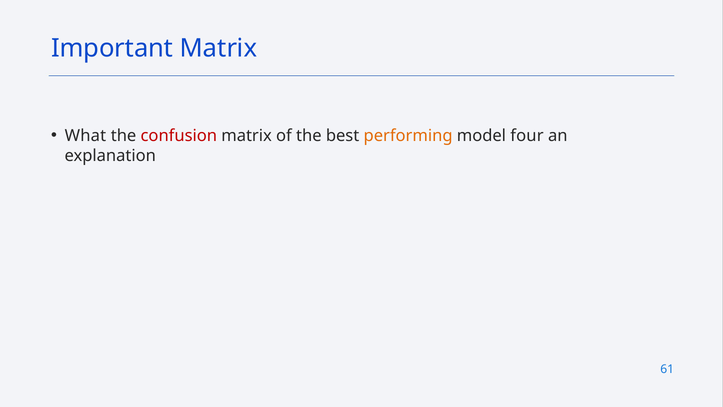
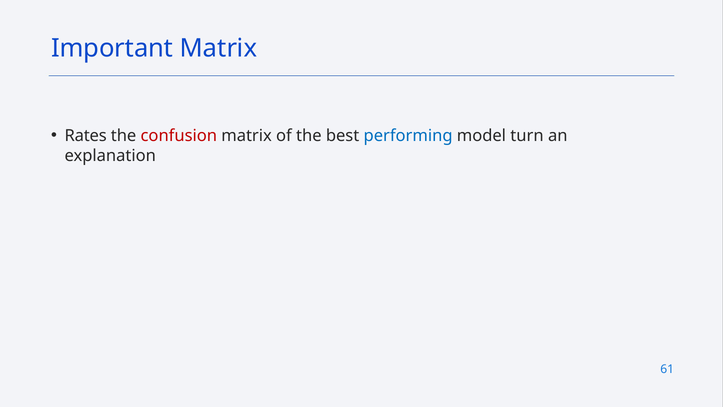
What: What -> Rates
performing colour: orange -> blue
four: four -> turn
